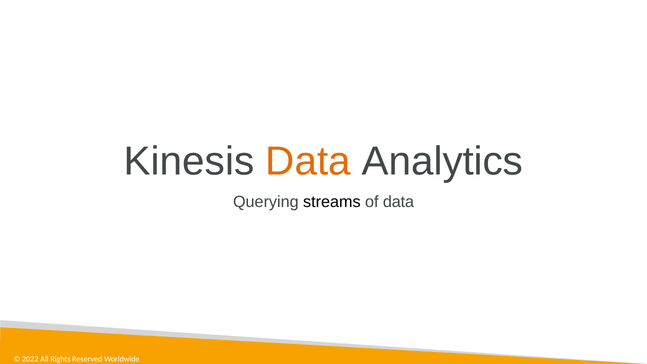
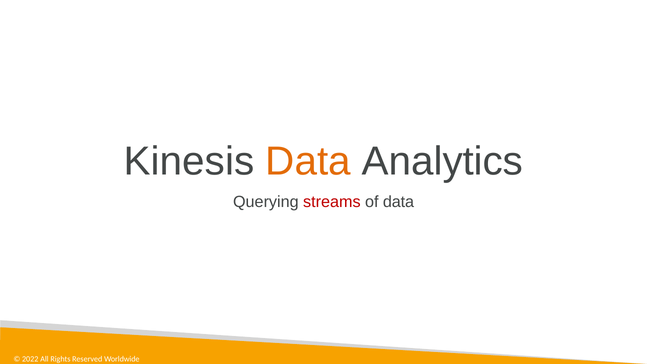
streams colour: black -> red
